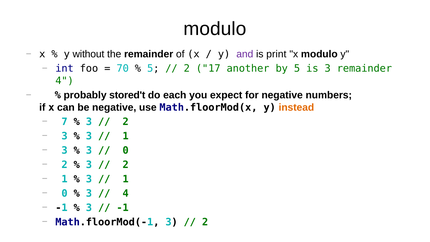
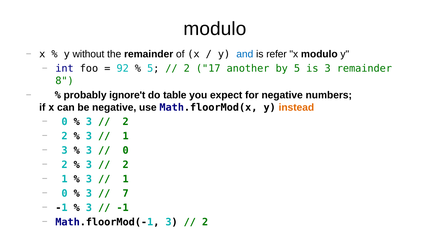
and colour: purple -> blue
print: print -> refer
70: 70 -> 92
4 at (65, 81): 4 -> 8
stored't: stored't -> ignore't
each: each -> table
7 at (65, 122): 7 -> 0
3 at (65, 136): 3 -> 2
4 at (126, 193): 4 -> 7
